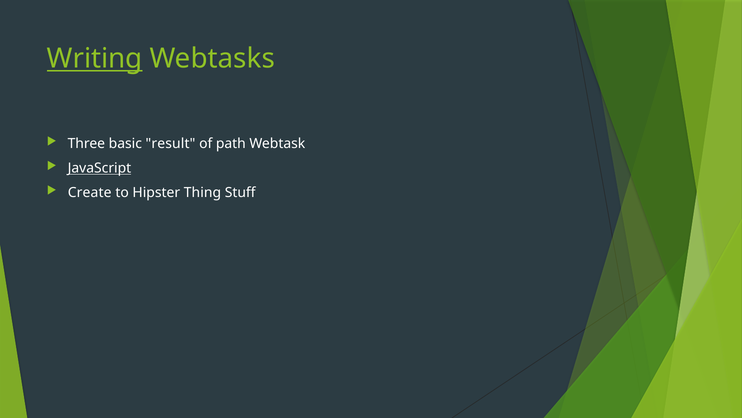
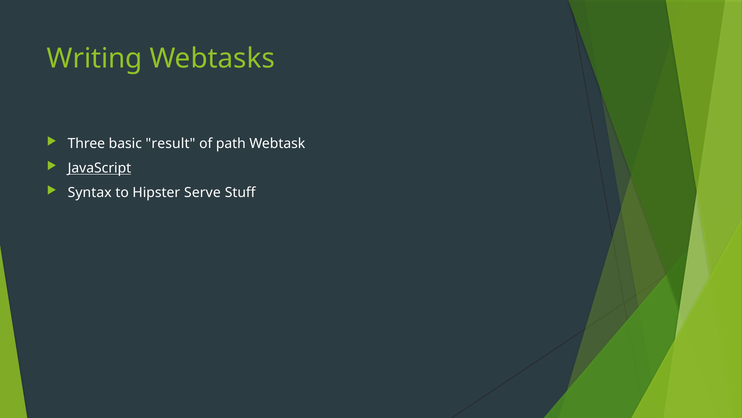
Writing underline: present -> none
Create: Create -> Syntax
Thing: Thing -> Serve
